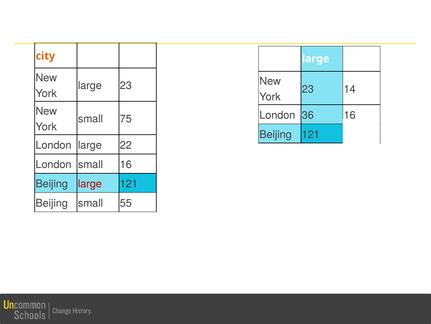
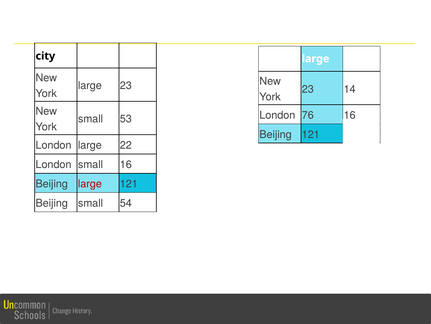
city at (45, 56) colour: orange -> black
36: 36 -> 76
75: 75 -> 53
55: 55 -> 54
